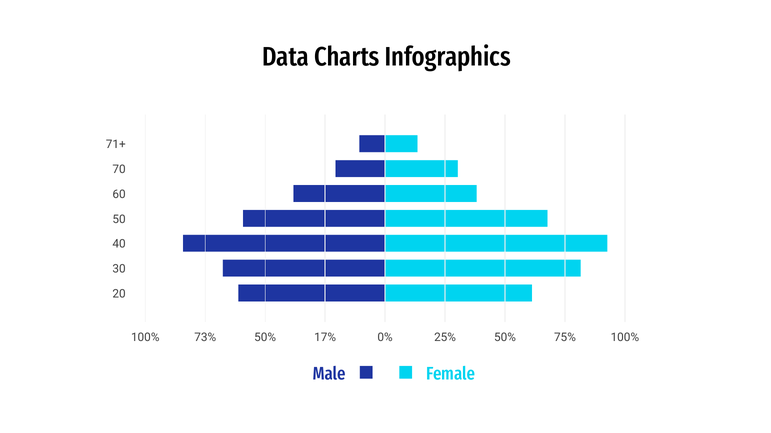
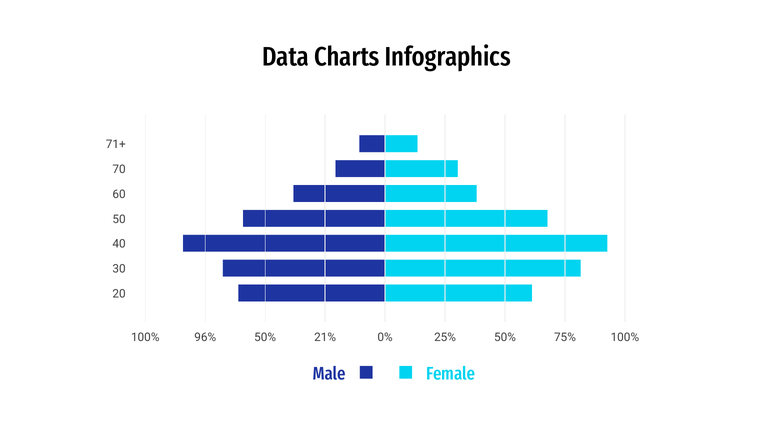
73%: 73% -> 96%
17%: 17% -> 21%
